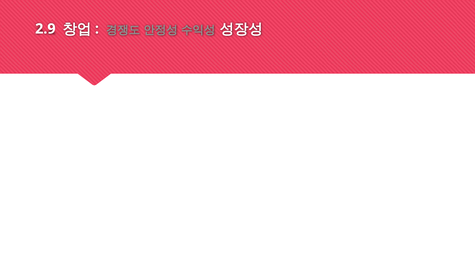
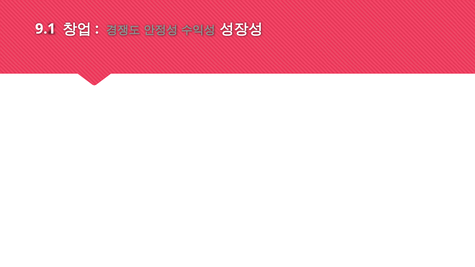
2.9: 2.9 -> 9.1
